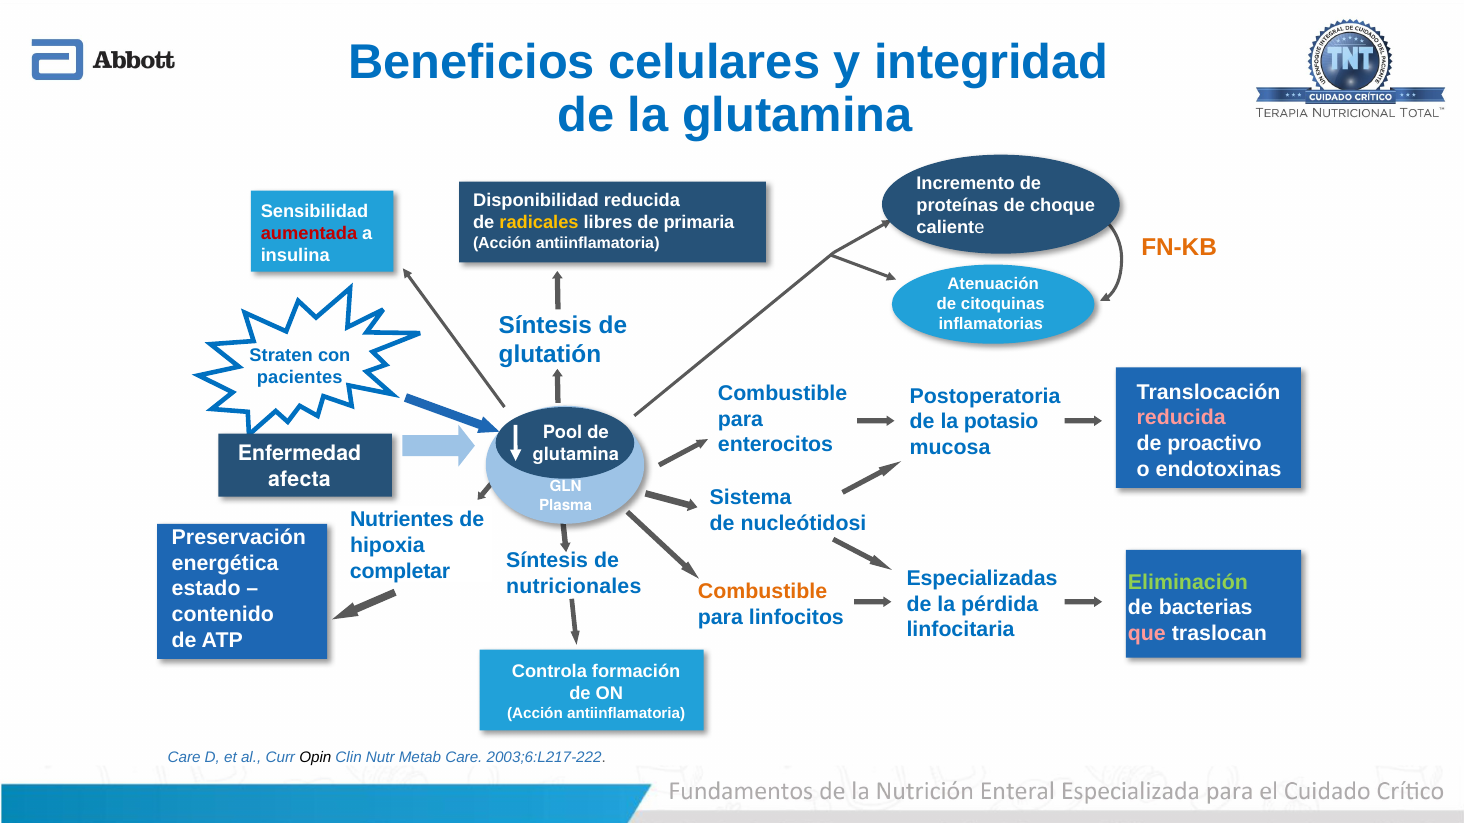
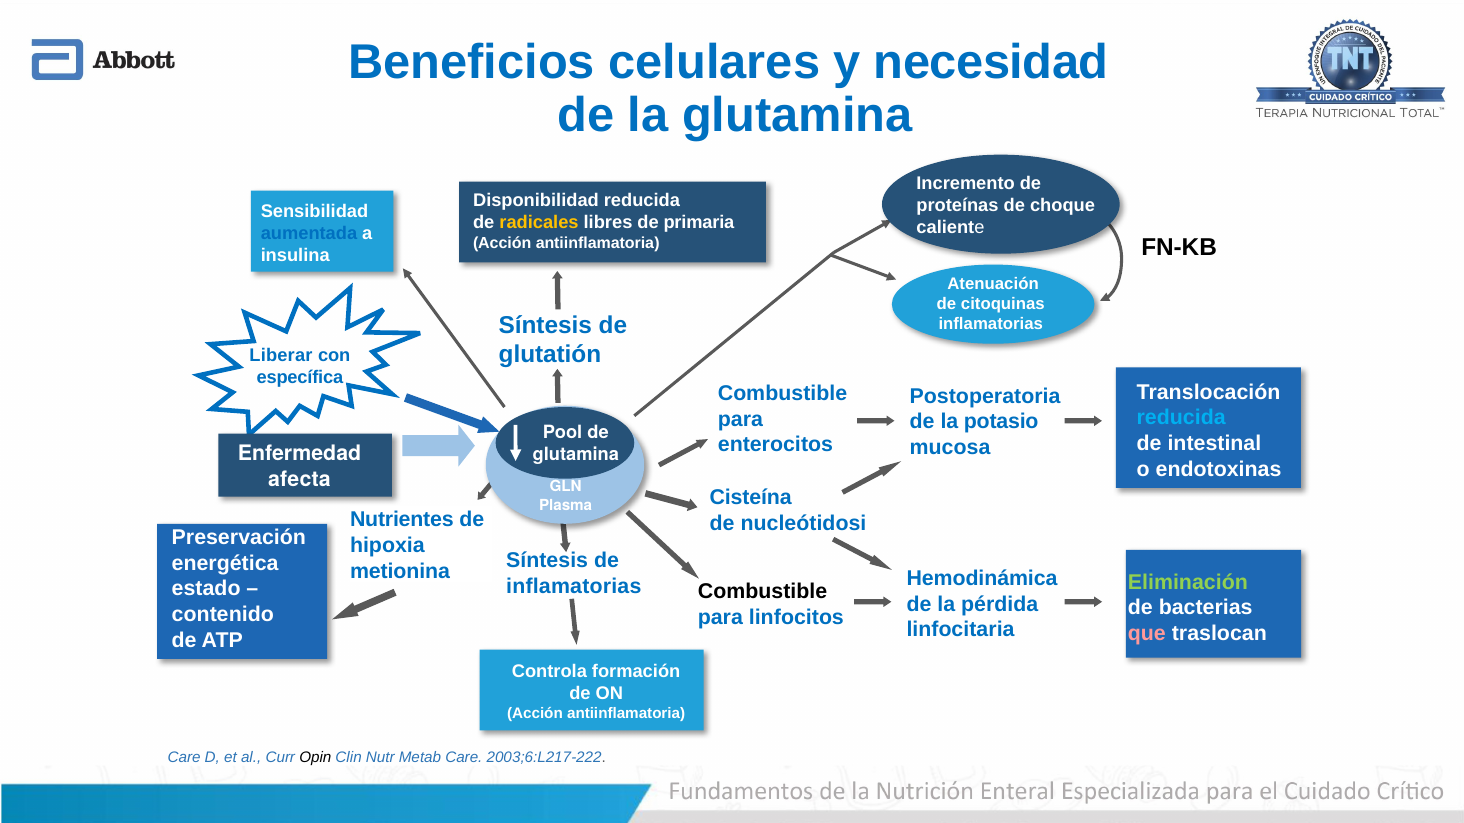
integridad: integridad -> necesidad
aumentada colour: red -> blue
FN-KB colour: orange -> black
Straten: Straten -> Liberar
pacientes: pacientes -> específica
reducida at (1181, 418) colour: pink -> light blue
proactivo: proactivo -> intestinal
Sistema: Sistema -> Cisteína
completar: completar -> metionina
Especializadas: Especializadas -> Hemodinámica
nutricionales at (574, 586): nutricionales -> inflamatorias
Combustible at (763, 592) colour: orange -> black
